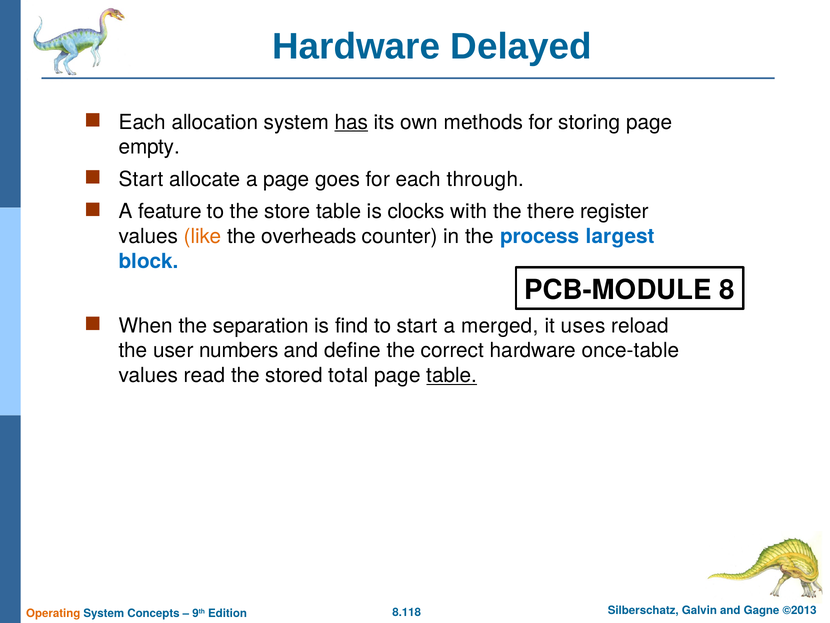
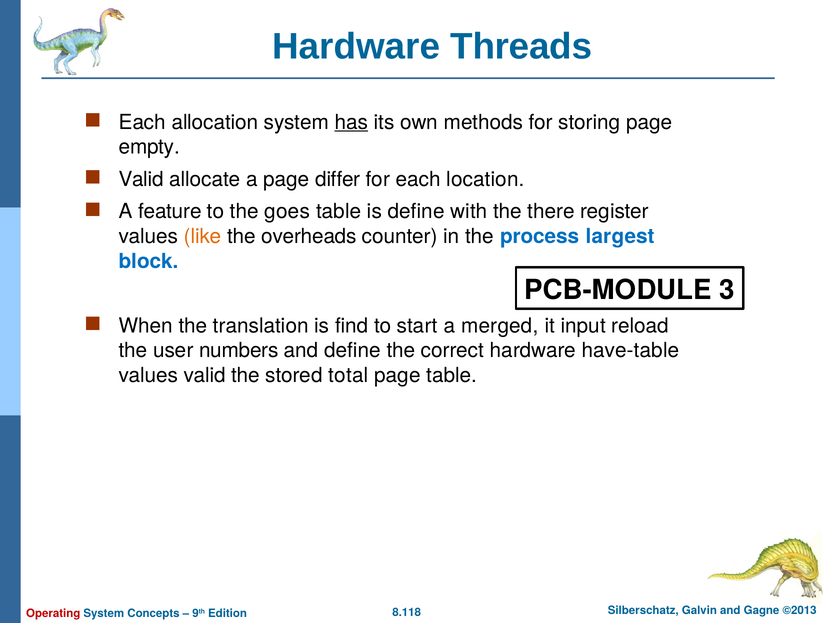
Delayed: Delayed -> Threads
Start at (141, 179): Start -> Valid
goes: goes -> differ
through: through -> location
store: store -> goes
is clocks: clocks -> define
8: 8 -> 3
separation: separation -> translation
uses: uses -> input
once-table: once-table -> have-table
values read: read -> valid
table at (452, 375) underline: present -> none
Operating colour: orange -> red
